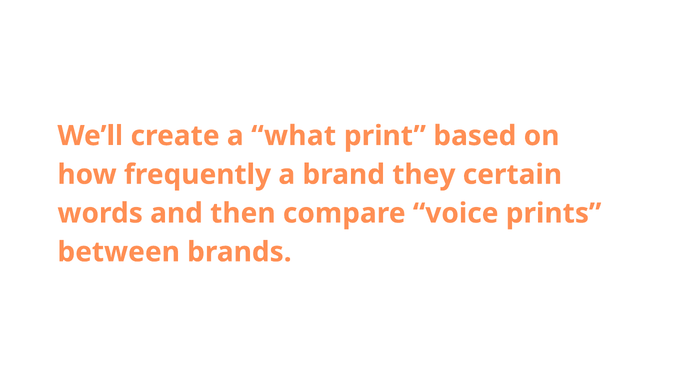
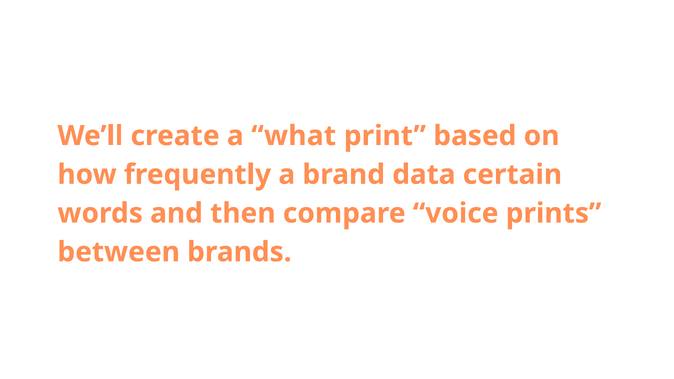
they: they -> data
